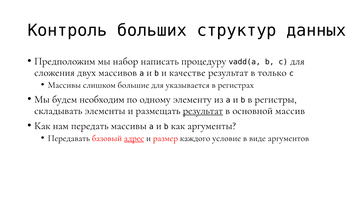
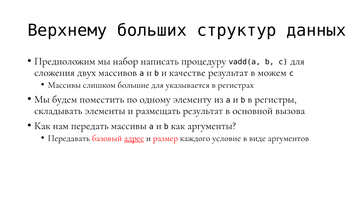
Контроль: Контроль -> Верхнему
только: только -> можем
необходим: необходим -> поместить
результат at (203, 111) underline: present -> none
массив: массив -> вызова
